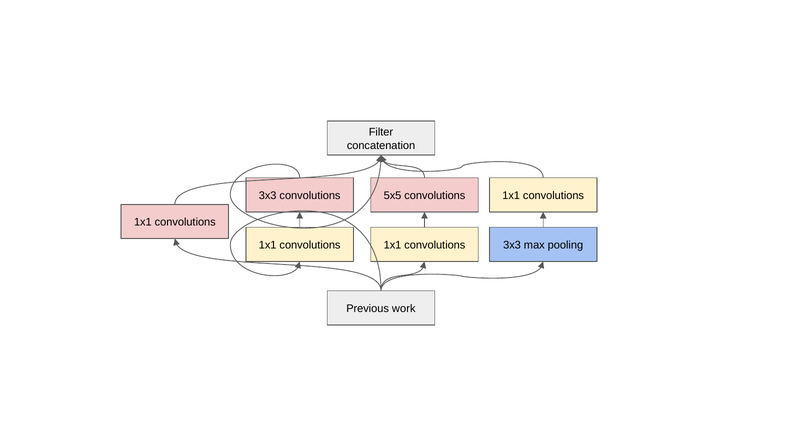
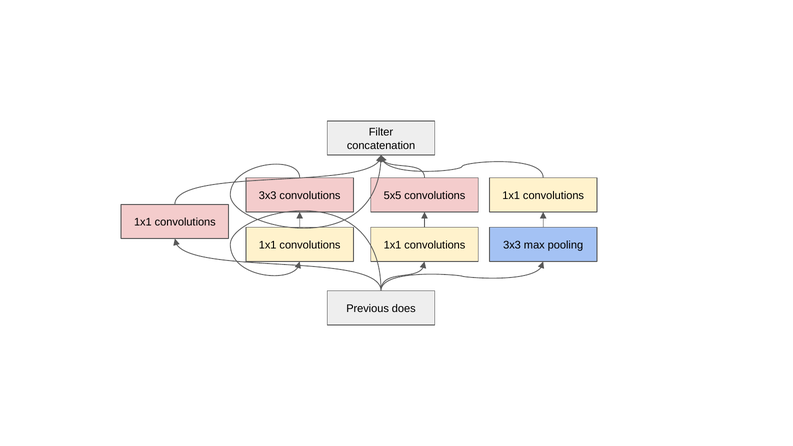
work: work -> does
